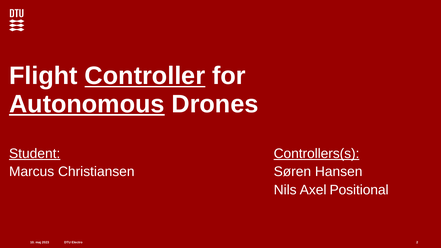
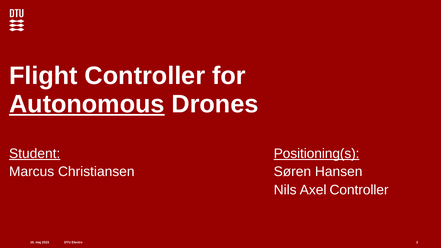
Controller at (145, 76) underline: present -> none
Controllers(s: Controllers(s -> Positioning(s
Axel Positional: Positional -> Controller
